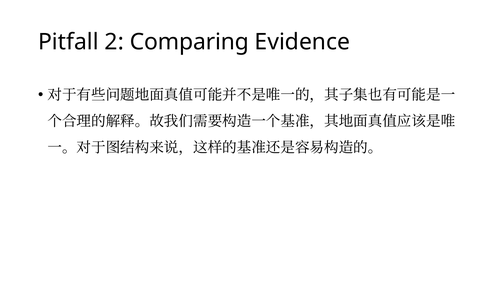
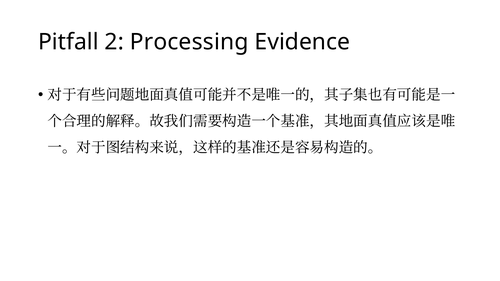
Comparing: Comparing -> Processing
